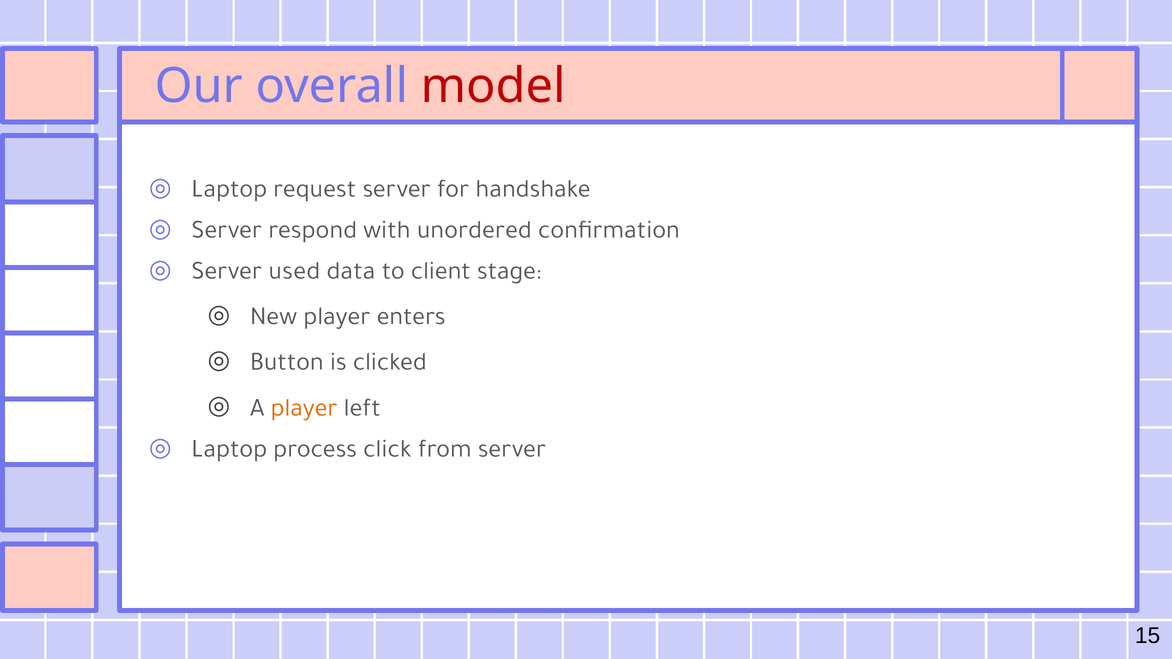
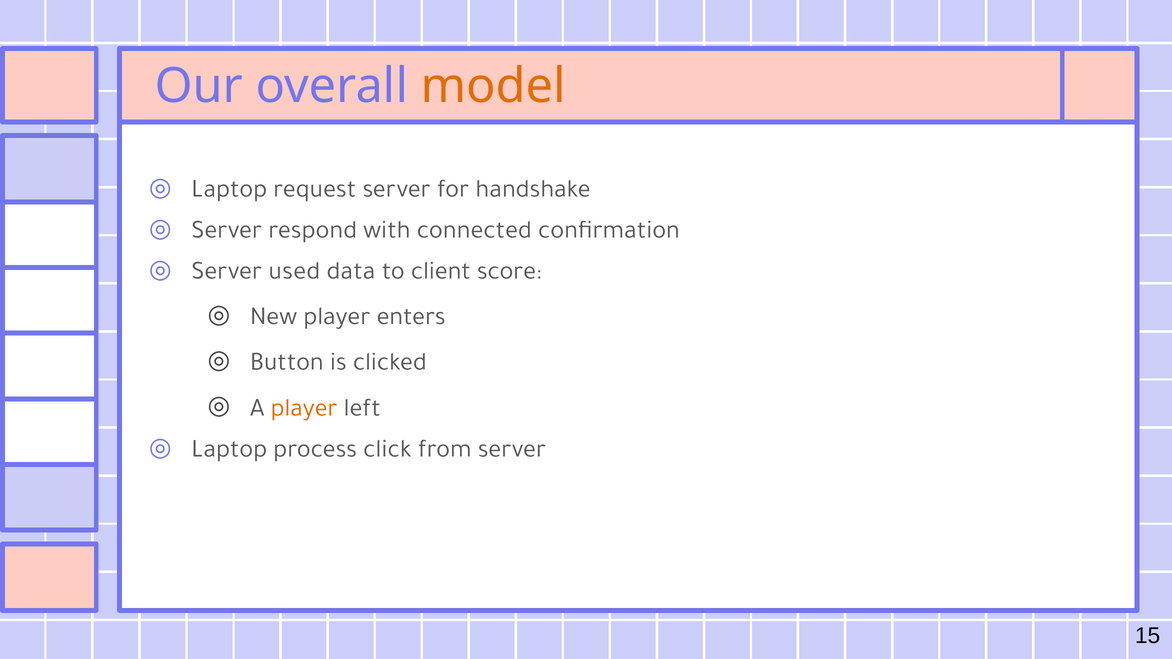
model colour: red -> orange
unordered: unordered -> connected
stage: stage -> score
